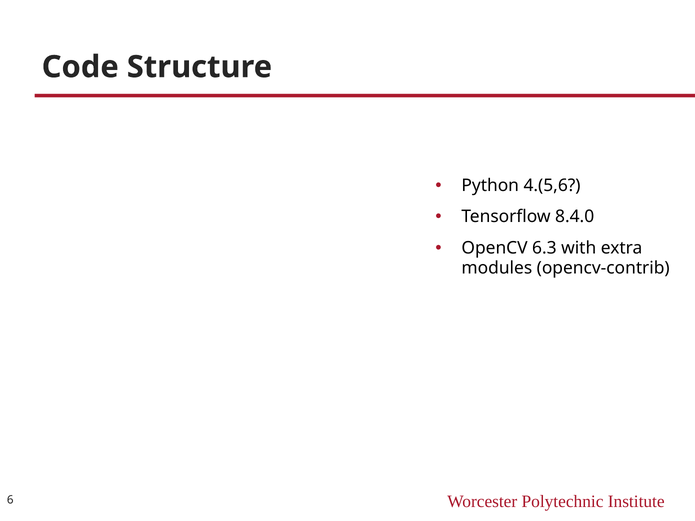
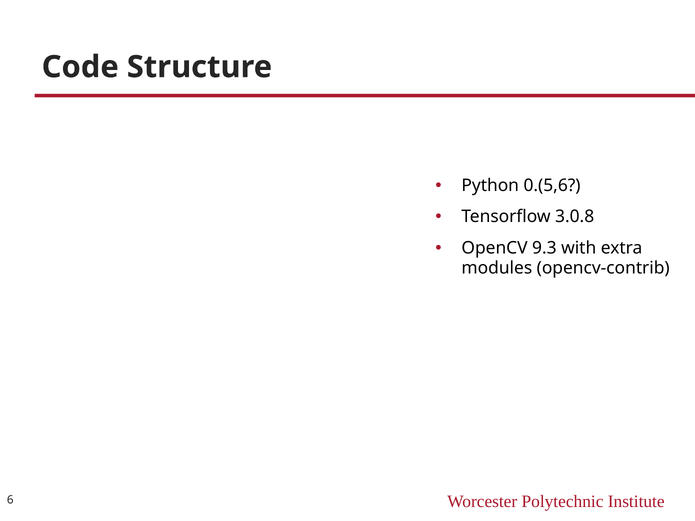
4.(5,6: 4.(5,6 -> 0.(5,6
8.4.0: 8.4.0 -> 3.0.8
6.3: 6.3 -> 9.3
